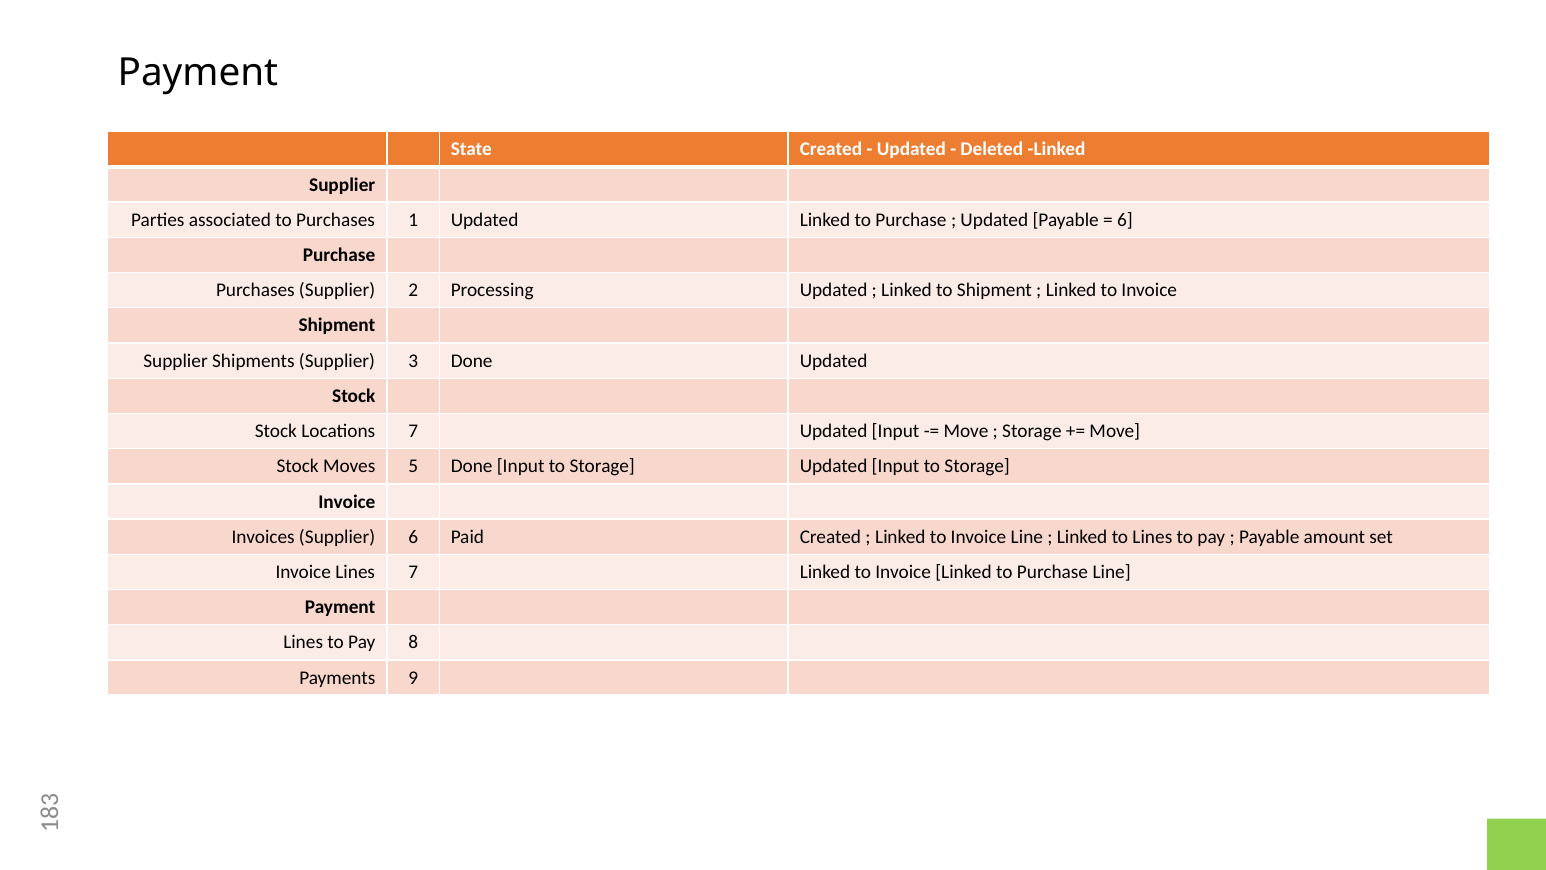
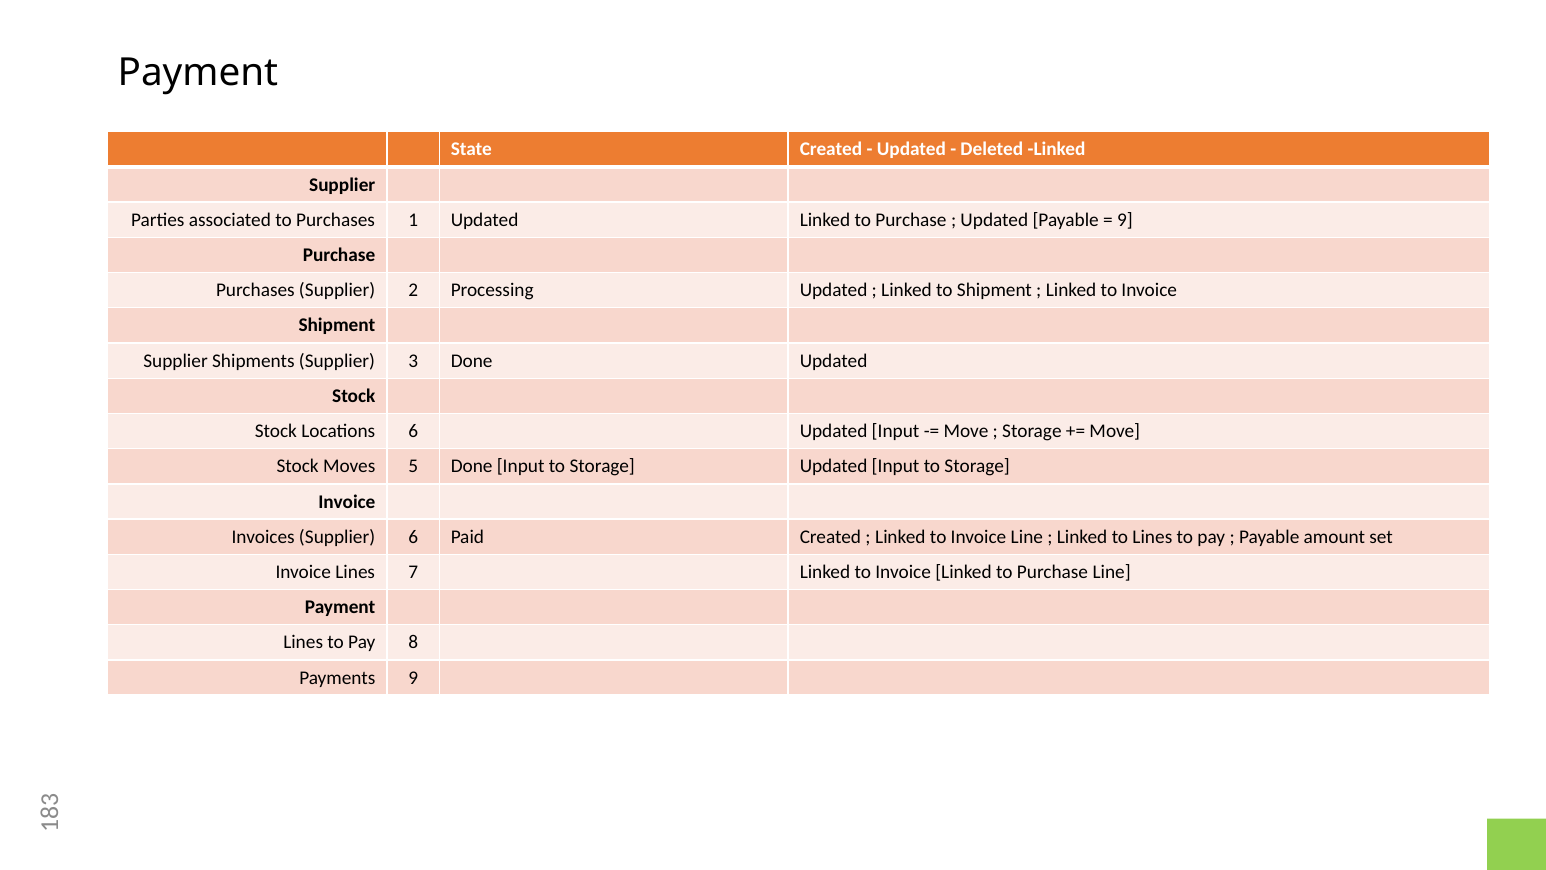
6 at (1125, 220): 6 -> 9
Locations 7: 7 -> 6
